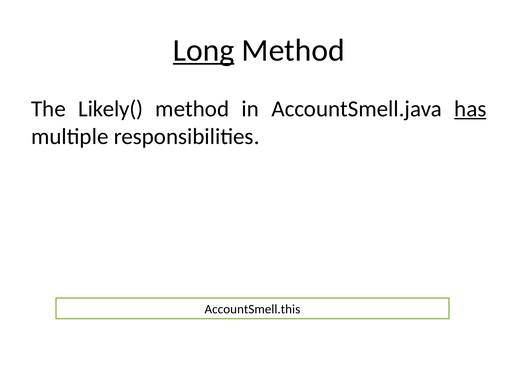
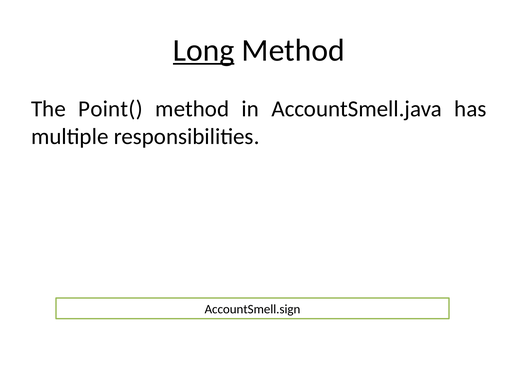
Likely(: Likely( -> Point(
has underline: present -> none
AccountSmell.this: AccountSmell.this -> AccountSmell.sign
